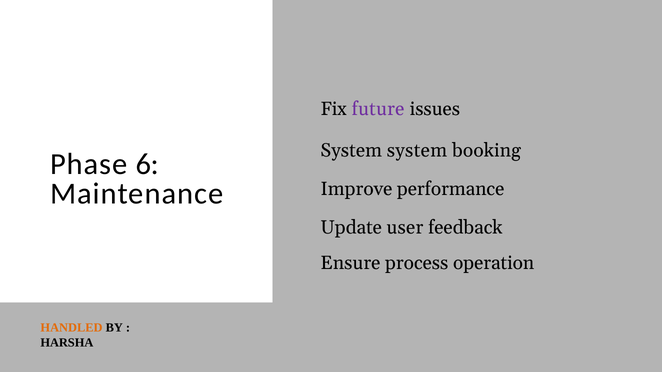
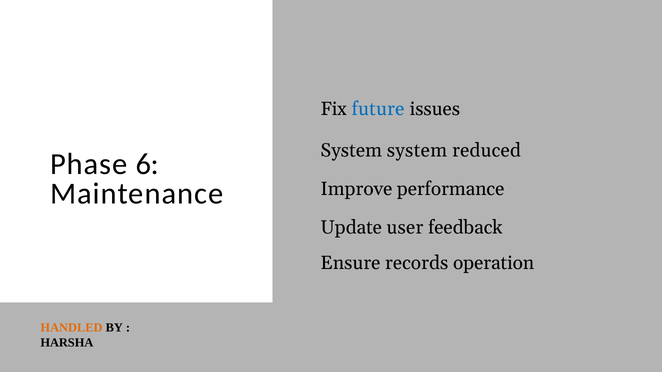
future colour: purple -> blue
booking: booking -> reduced
process: process -> records
